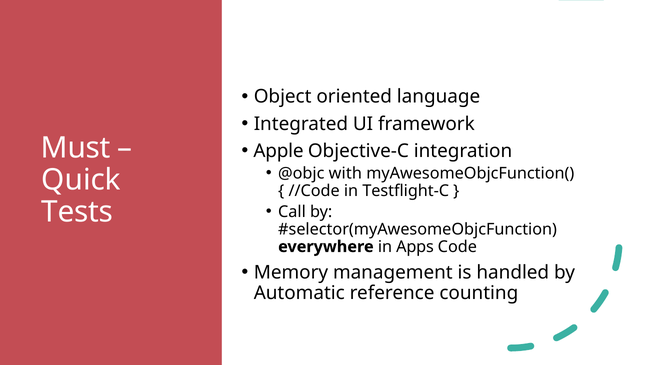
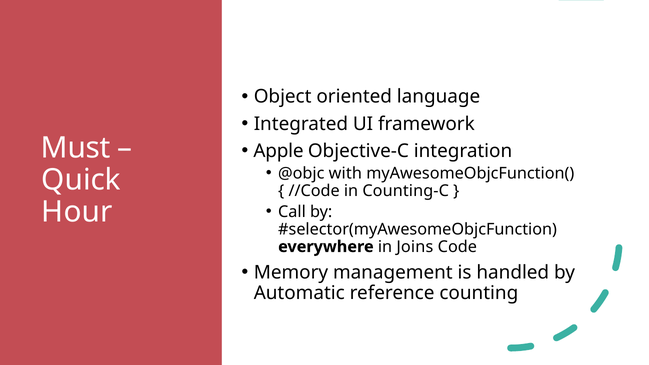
Testflight-C: Testflight-C -> Counting-C
Tests: Tests -> Hour
Apps: Apps -> Joins
